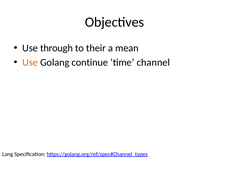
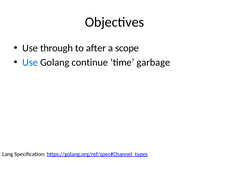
their: their -> after
mean: mean -> scope
Use at (30, 62) colour: orange -> blue
channel: channel -> garbage
